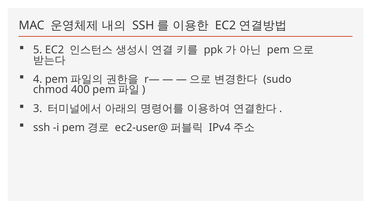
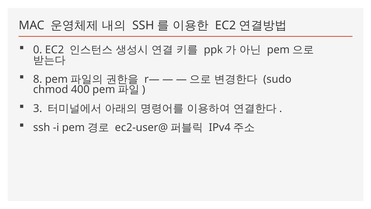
5: 5 -> 0
4: 4 -> 8
